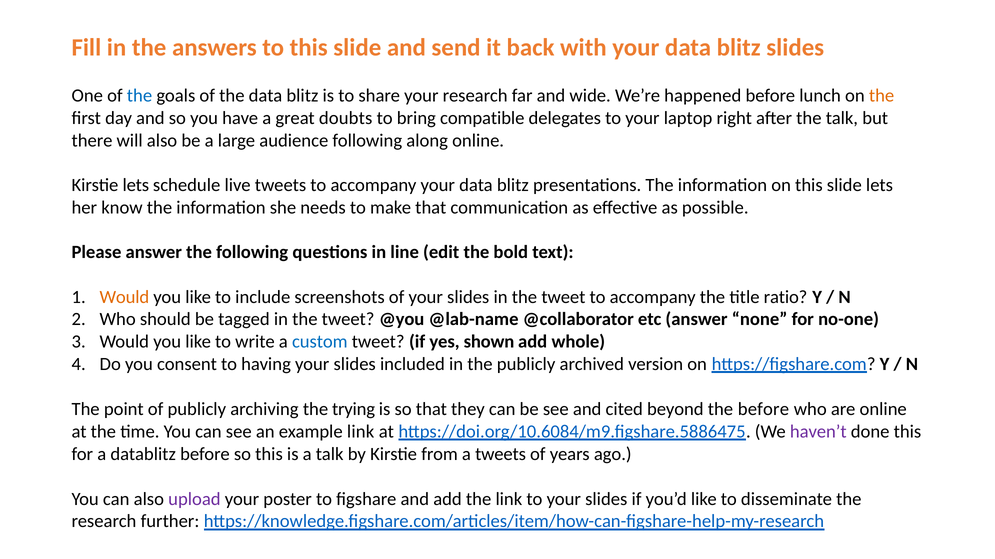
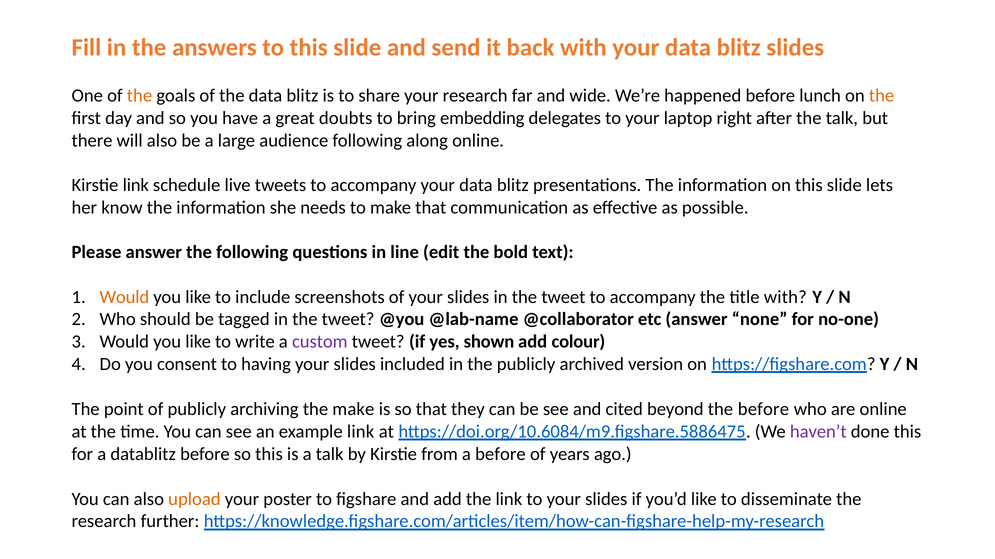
the at (140, 96) colour: blue -> orange
compatible: compatible -> embedding
Kirstie lets: lets -> link
title ratio: ratio -> with
custom colour: blue -> purple
whole: whole -> colour
the trying: trying -> make
a tweets: tweets -> before
upload colour: purple -> orange
